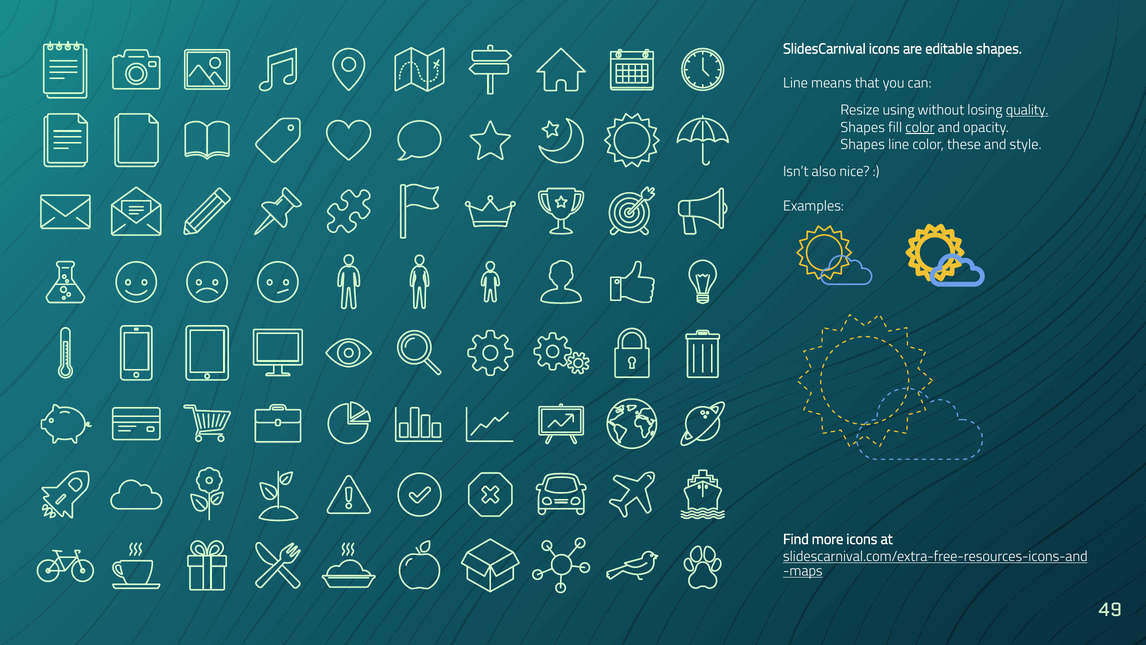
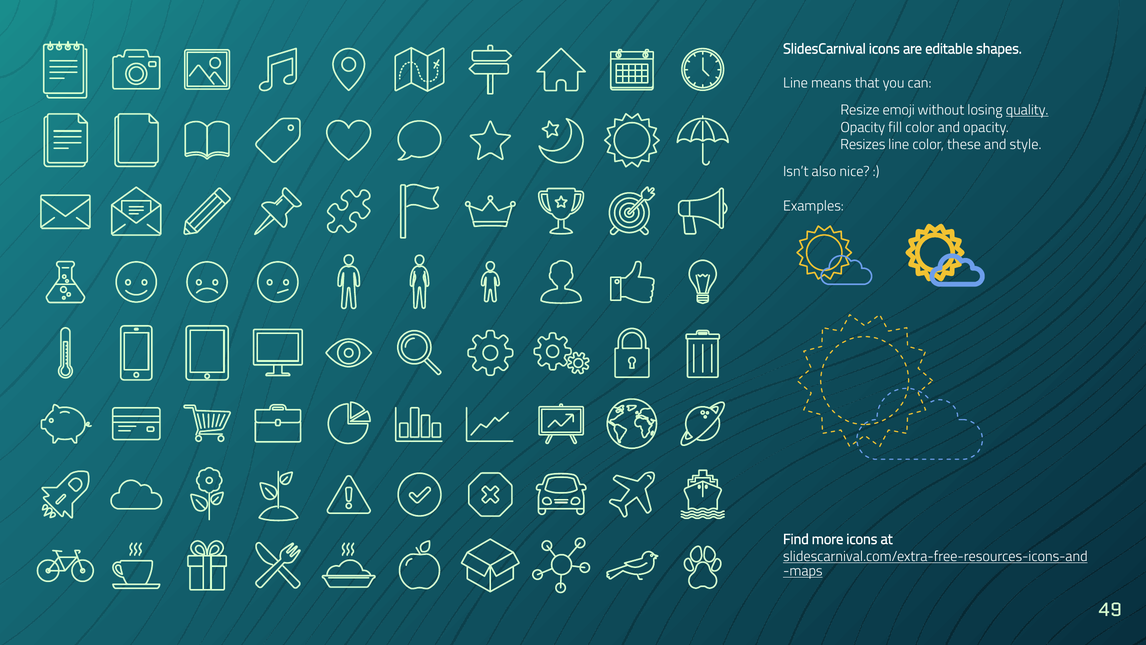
using: using -> emoji
Shapes at (863, 127): Shapes -> Opacity
color at (920, 127) underline: present -> none
Shapes at (863, 144): Shapes -> Resizes
